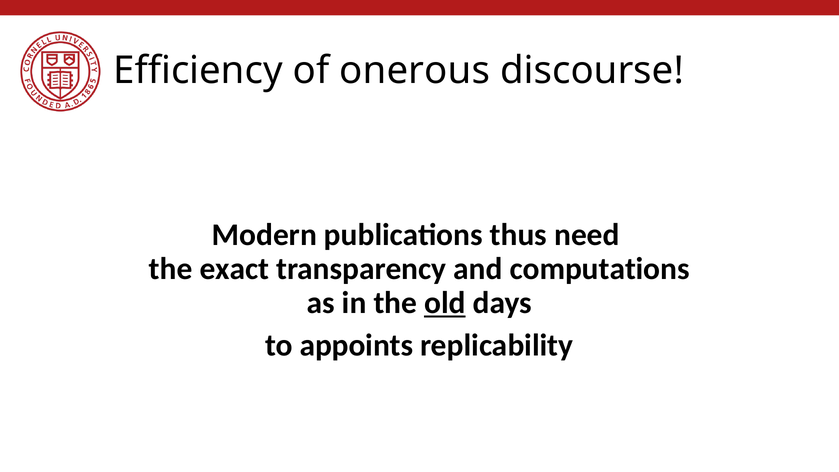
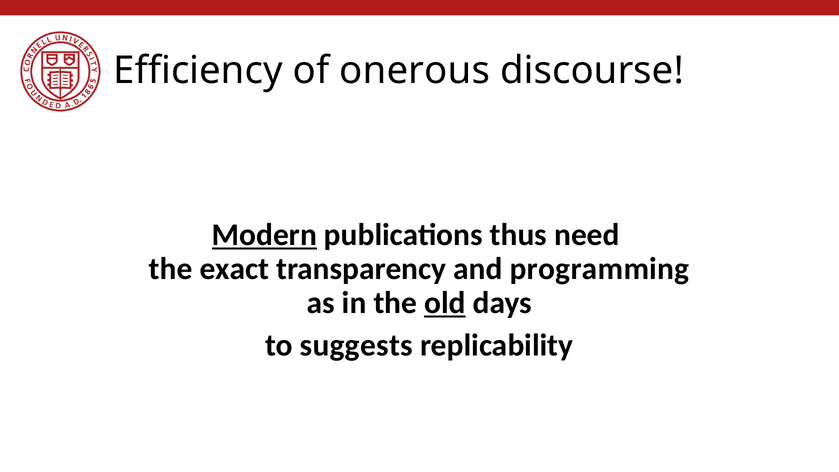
Modern underline: none -> present
computations: computations -> programming
appoints: appoints -> suggests
